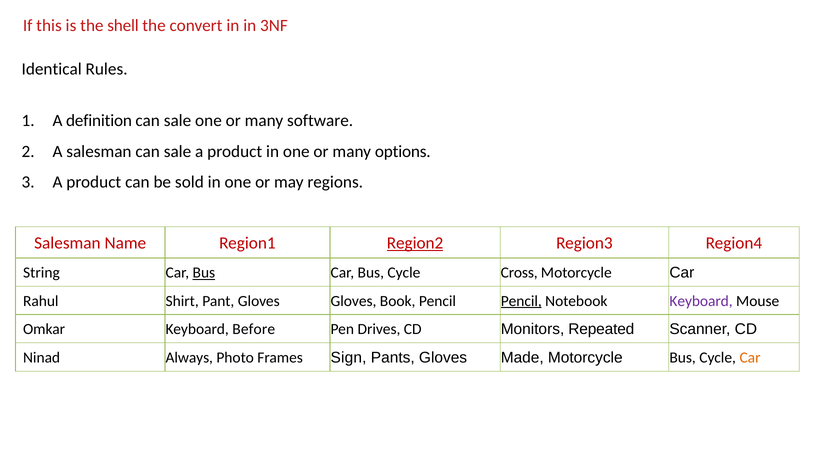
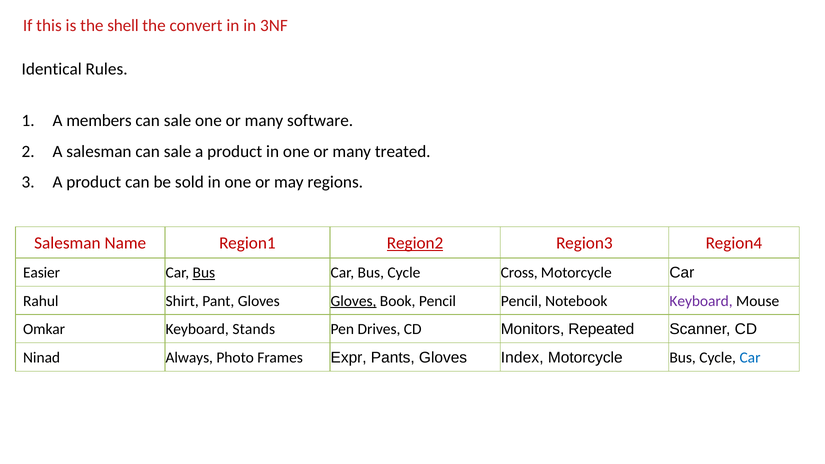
definition: definition -> members
options: options -> treated
String: String -> Easier
Gloves at (354, 301) underline: none -> present
Pencil at (521, 301) underline: present -> none
Before: Before -> Stands
Sign: Sign -> Expr
Made: Made -> Index
Car at (750, 358) colour: orange -> blue
